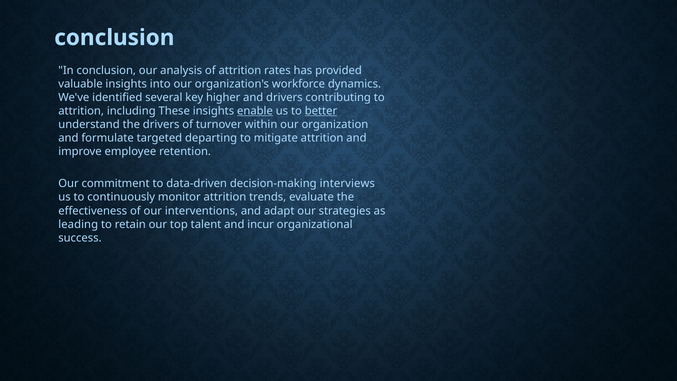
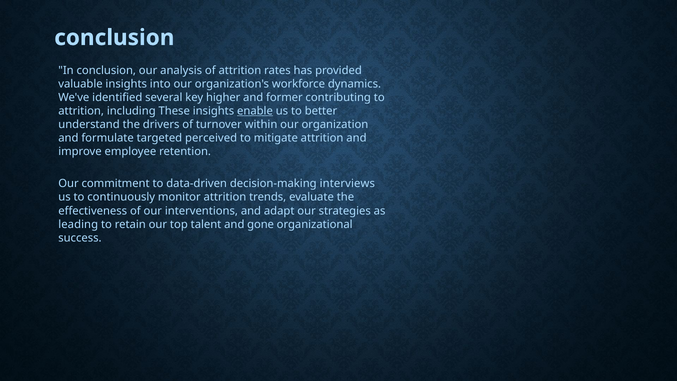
and drivers: drivers -> former
better underline: present -> none
departing: departing -> perceived
incur: incur -> gone
